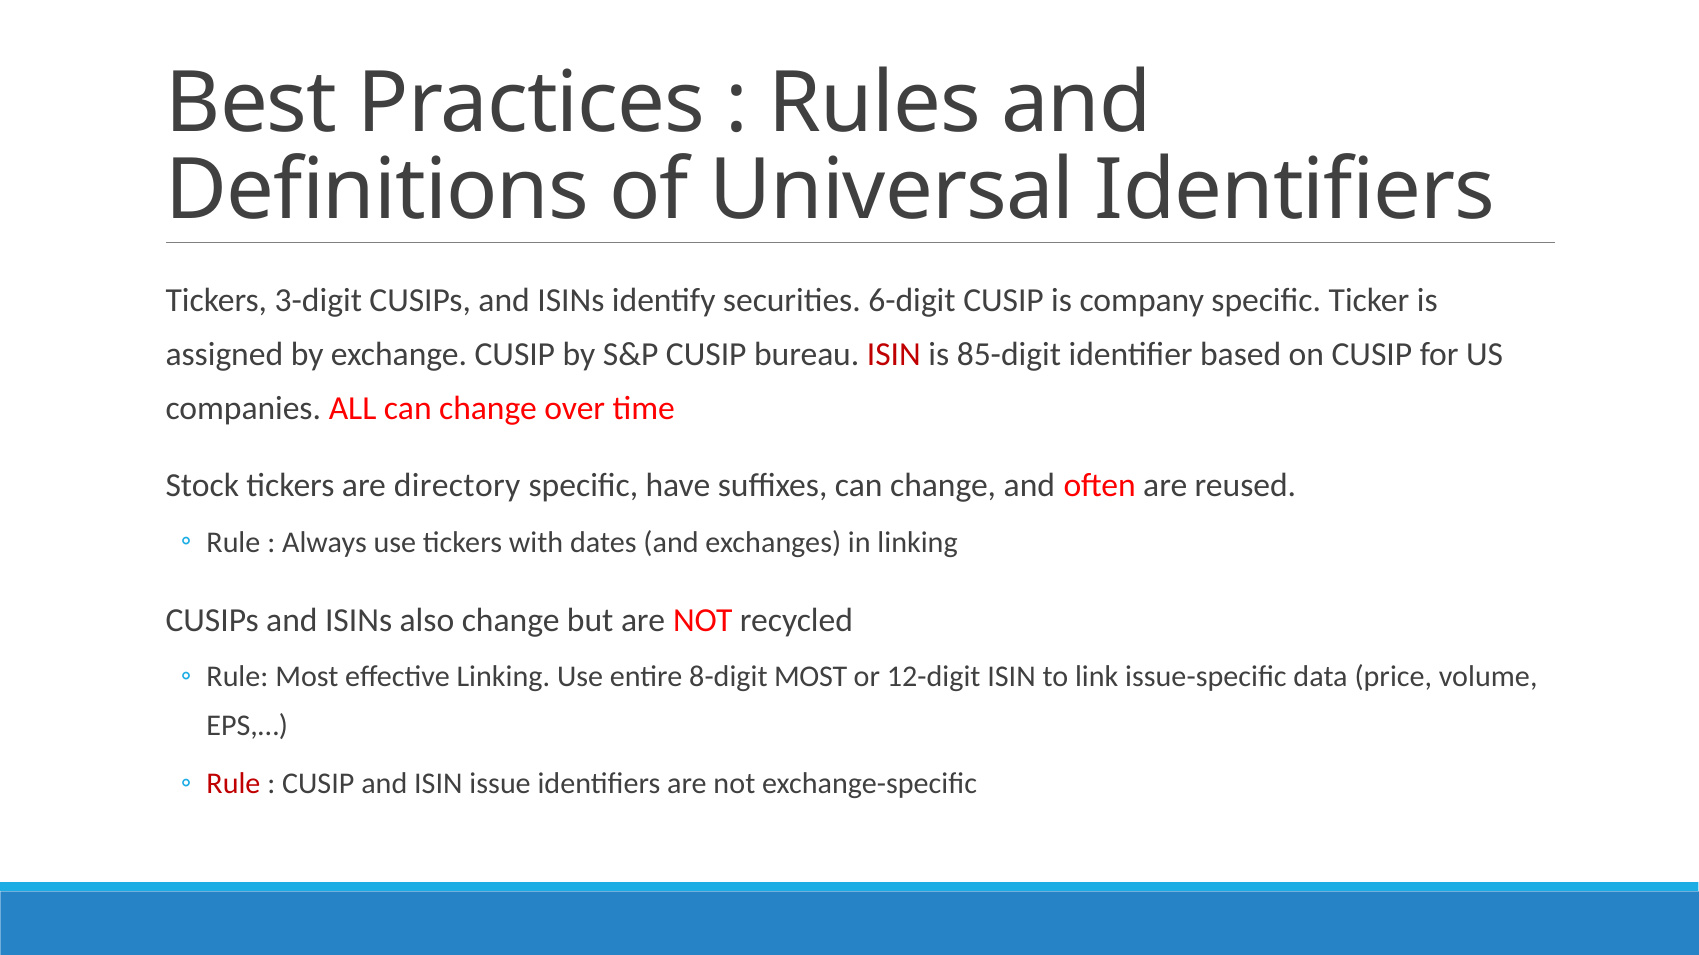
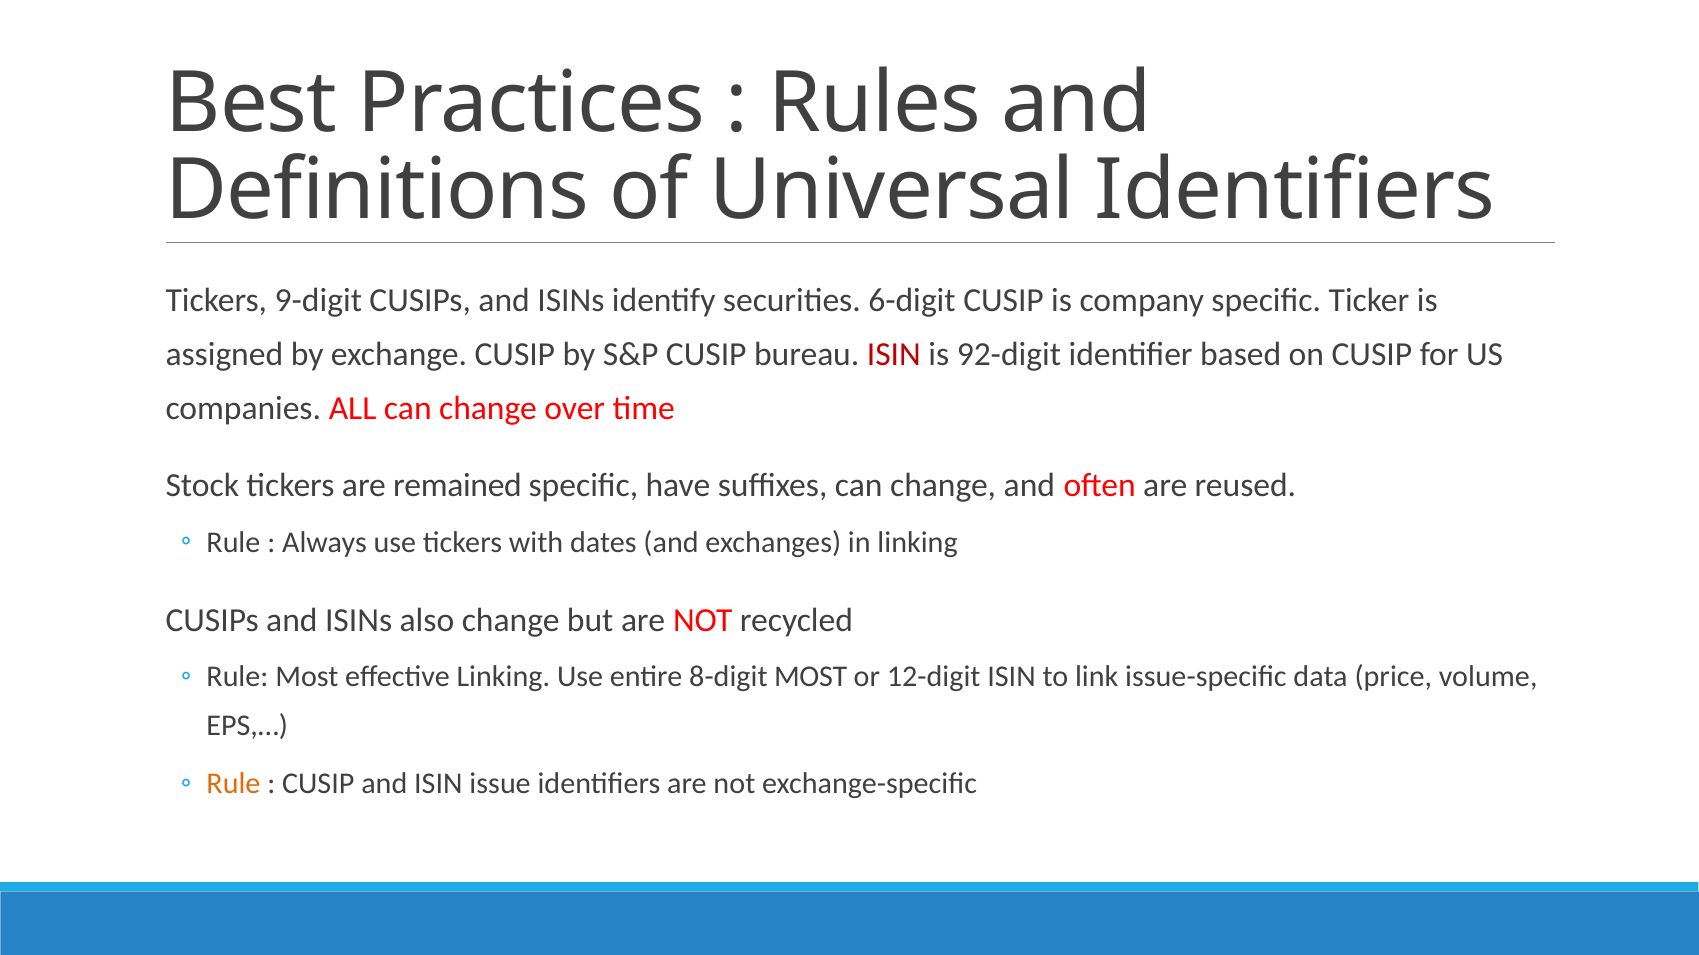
3-digit: 3-digit -> 9-digit
85-digit: 85-digit -> 92-digit
directory: directory -> remained
Rule at (233, 785) colour: red -> orange
